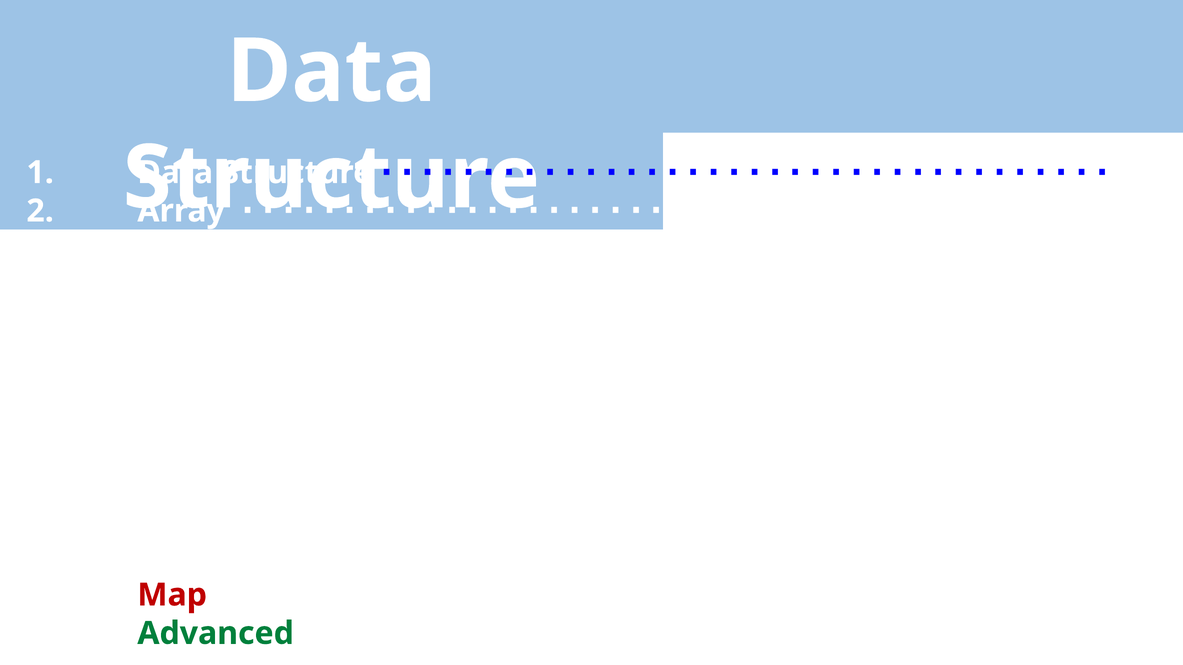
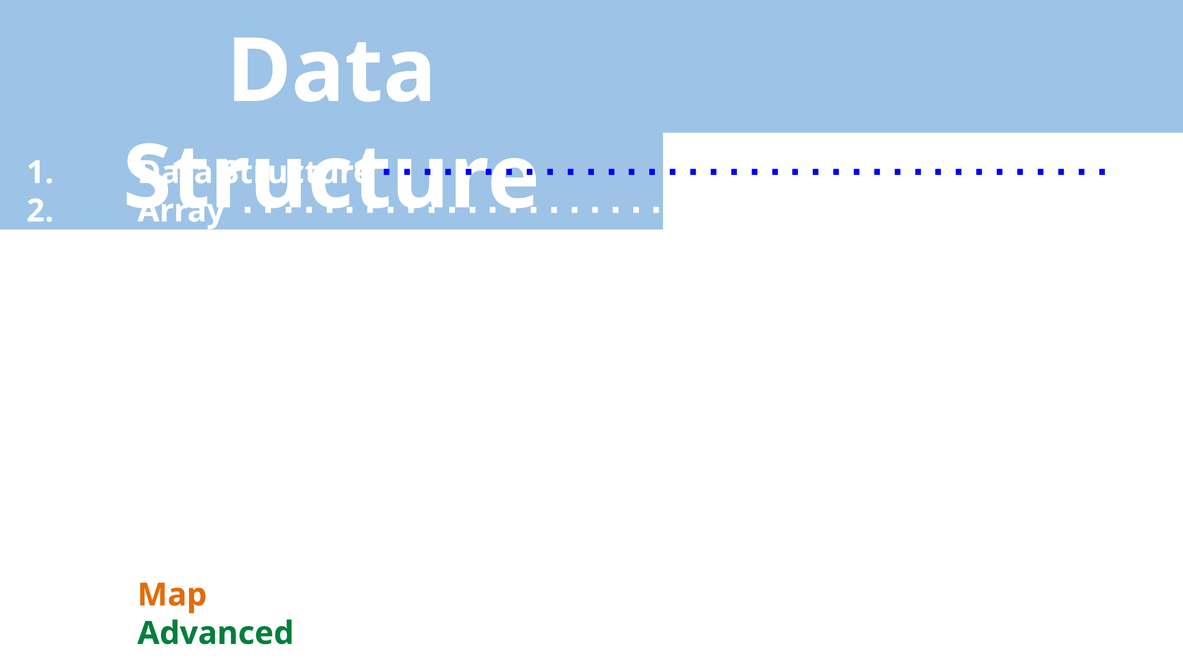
Map colour: red -> orange
